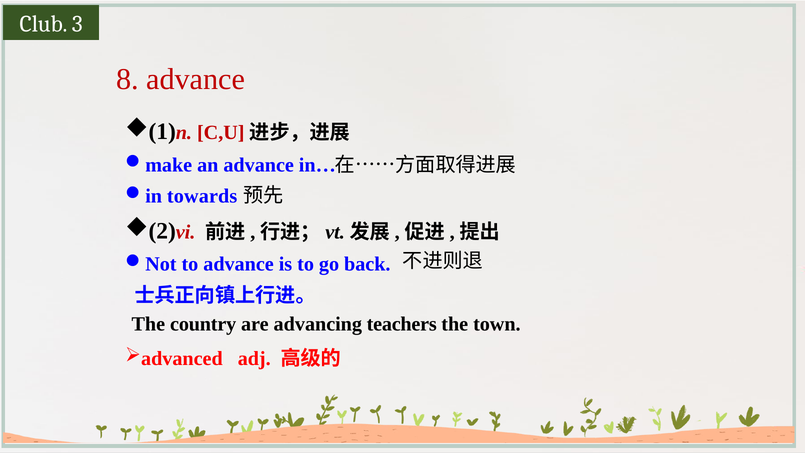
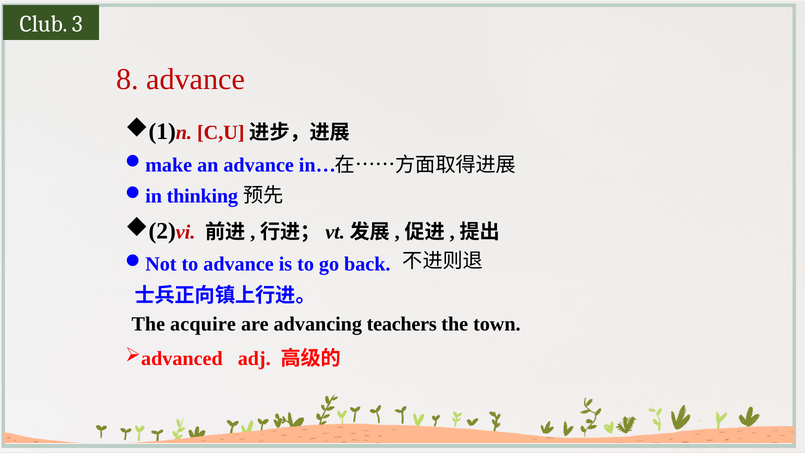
towards: towards -> thinking
country: country -> acquire
